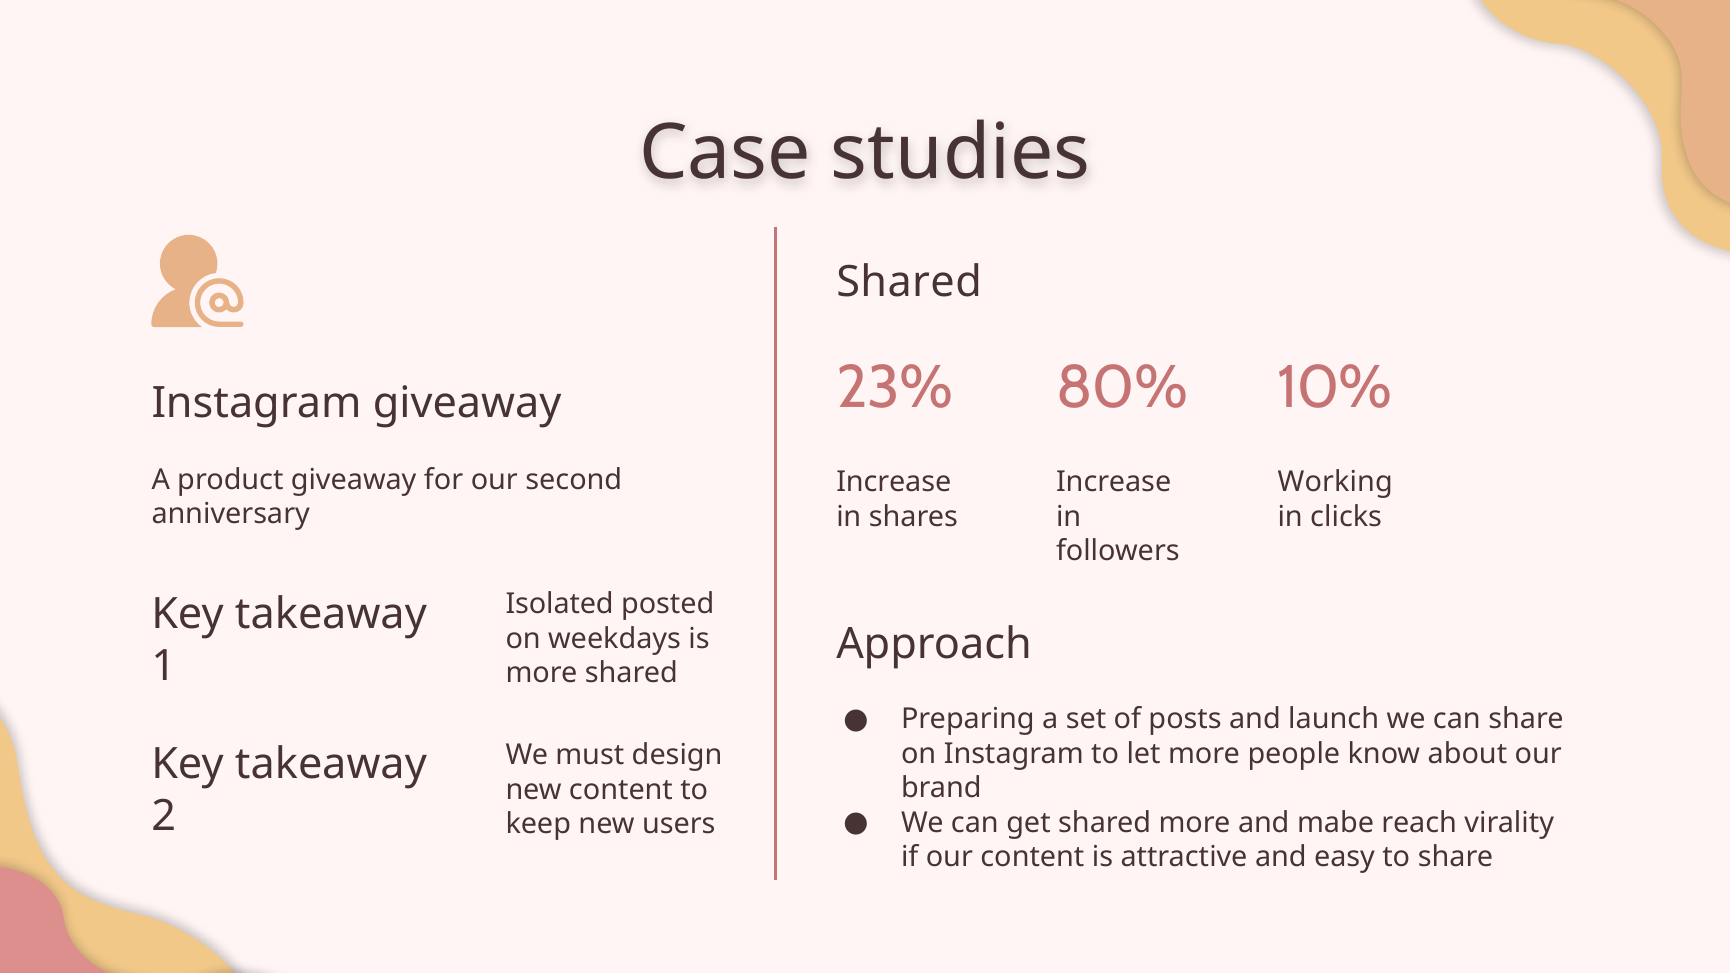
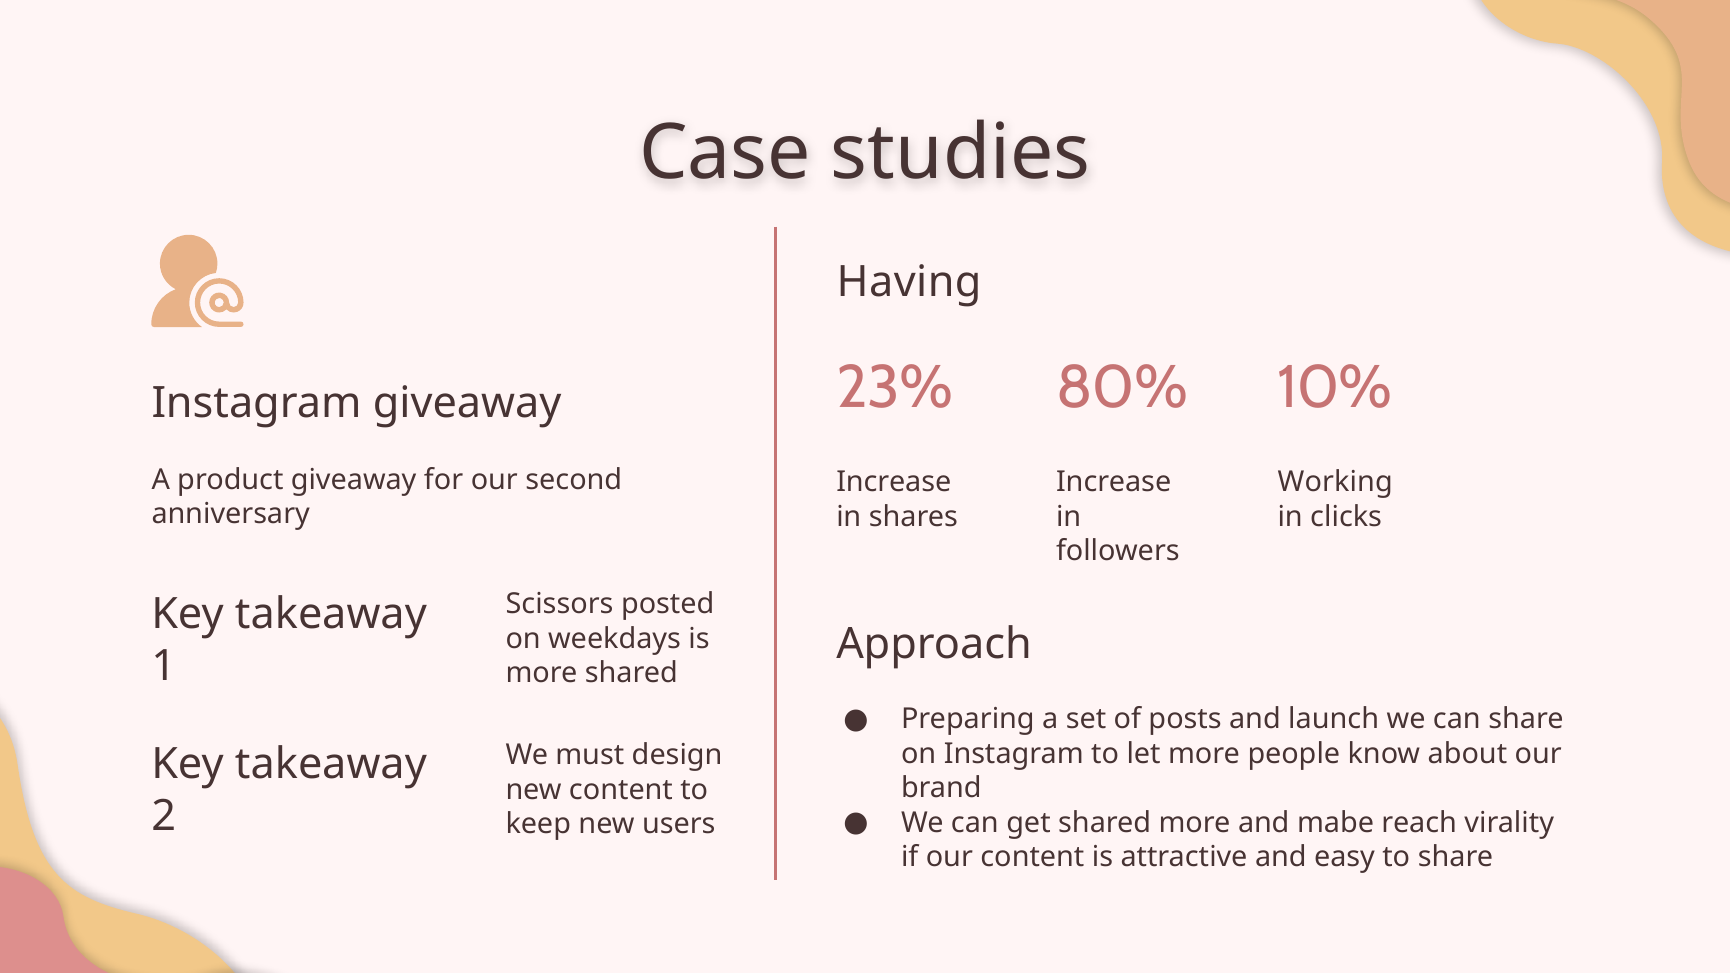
Shared at (909, 282): Shared -> Having
Isolated: Isolated -> Scissors
